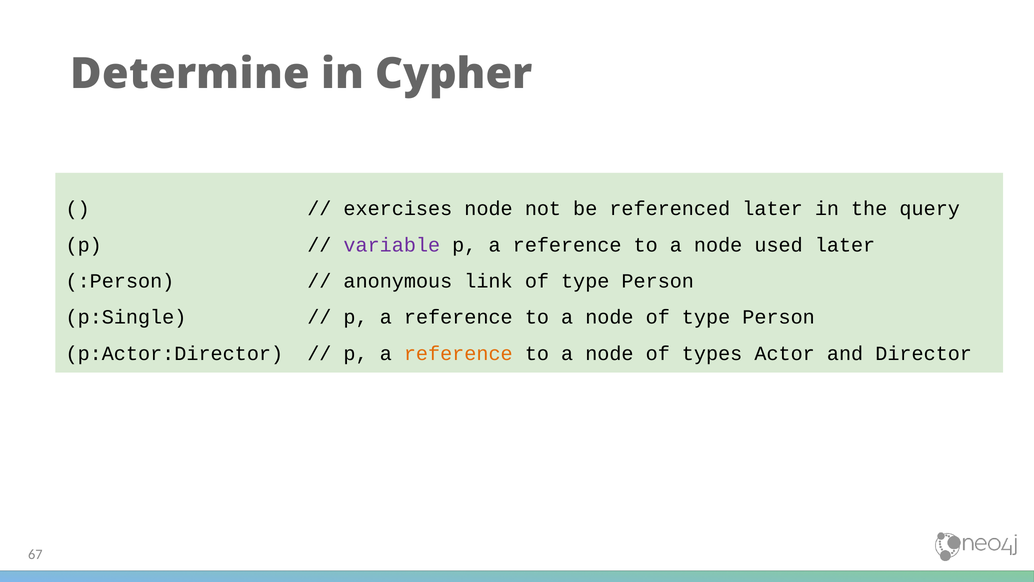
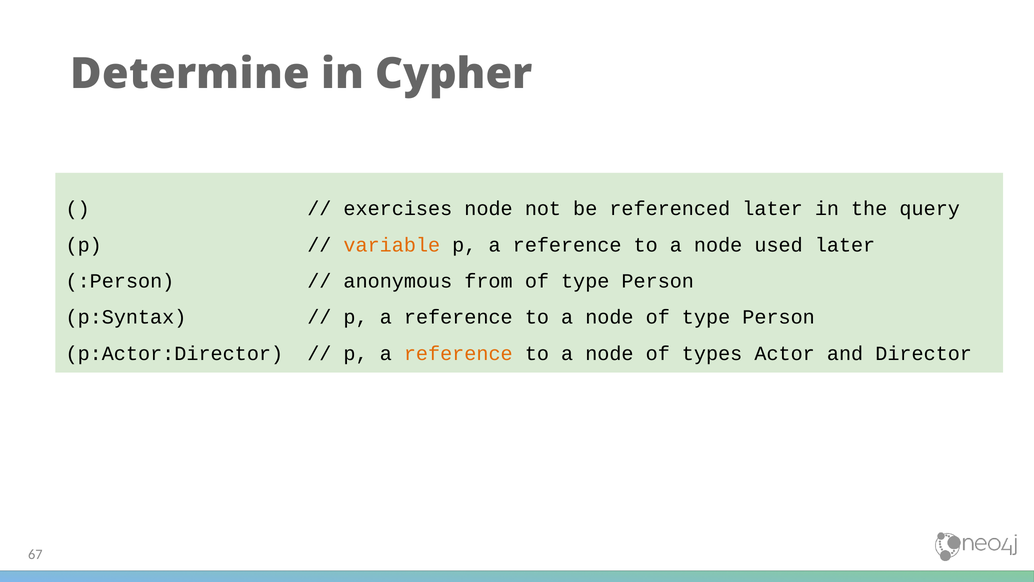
variable colour: purple -> orange
link: link -> from
p:Single: p:Single -> p:Syntax
